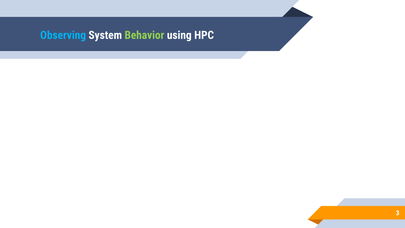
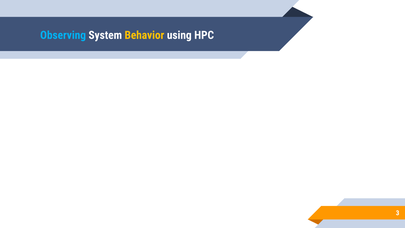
Behavior colour: light green -> yellow
